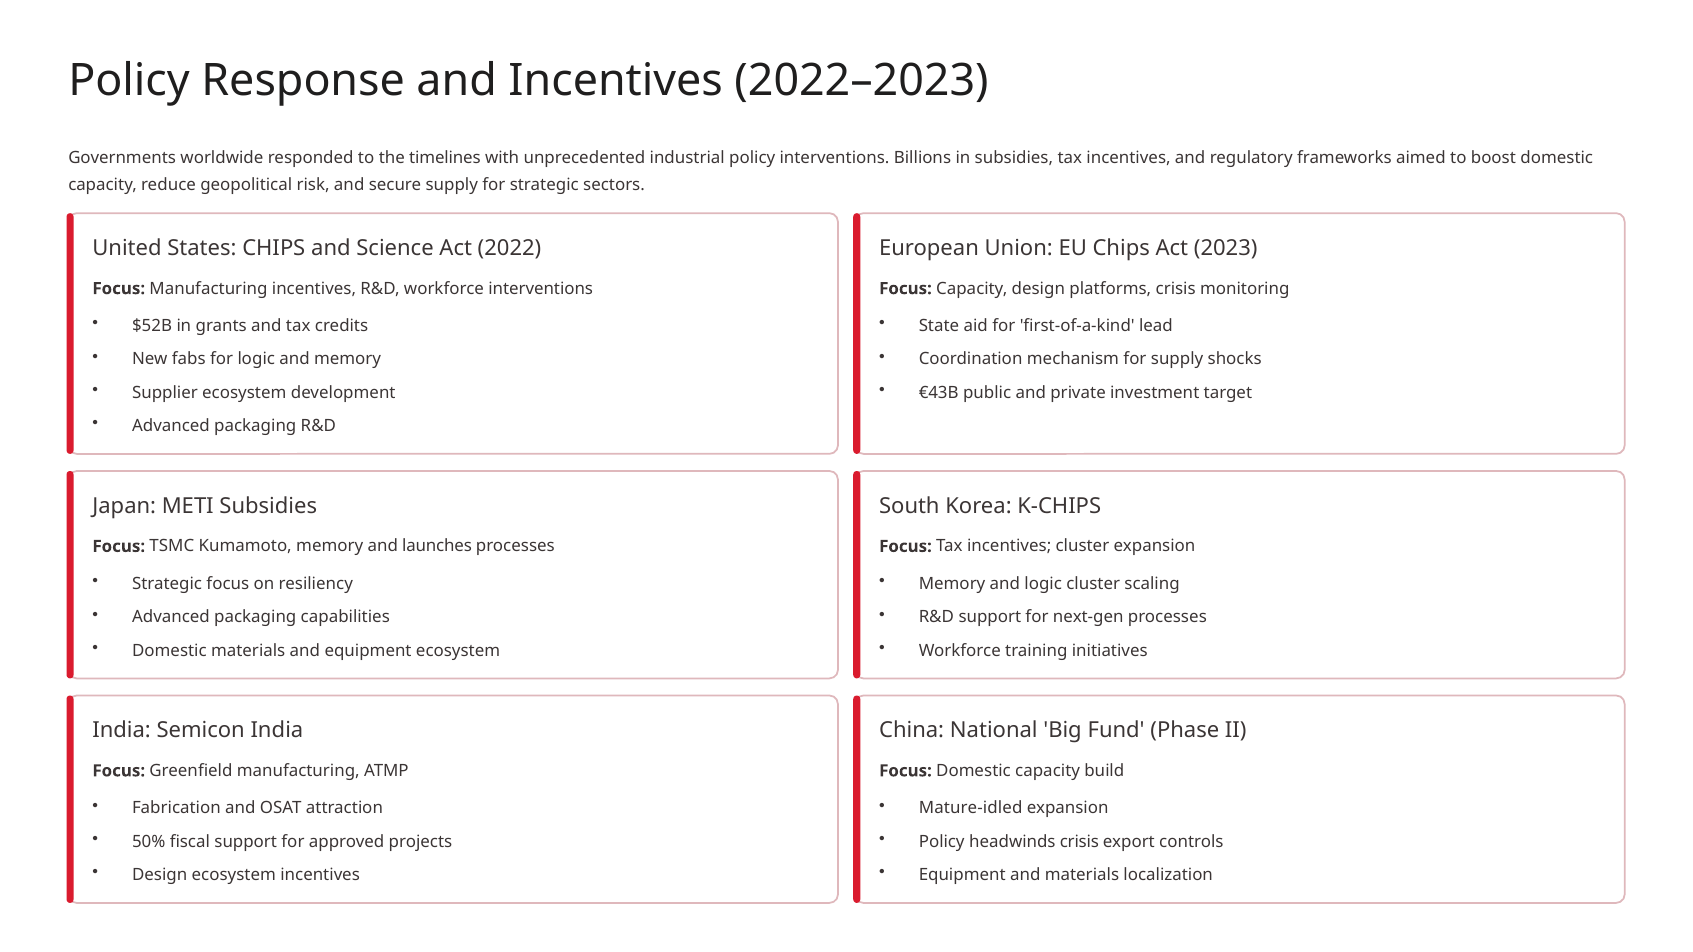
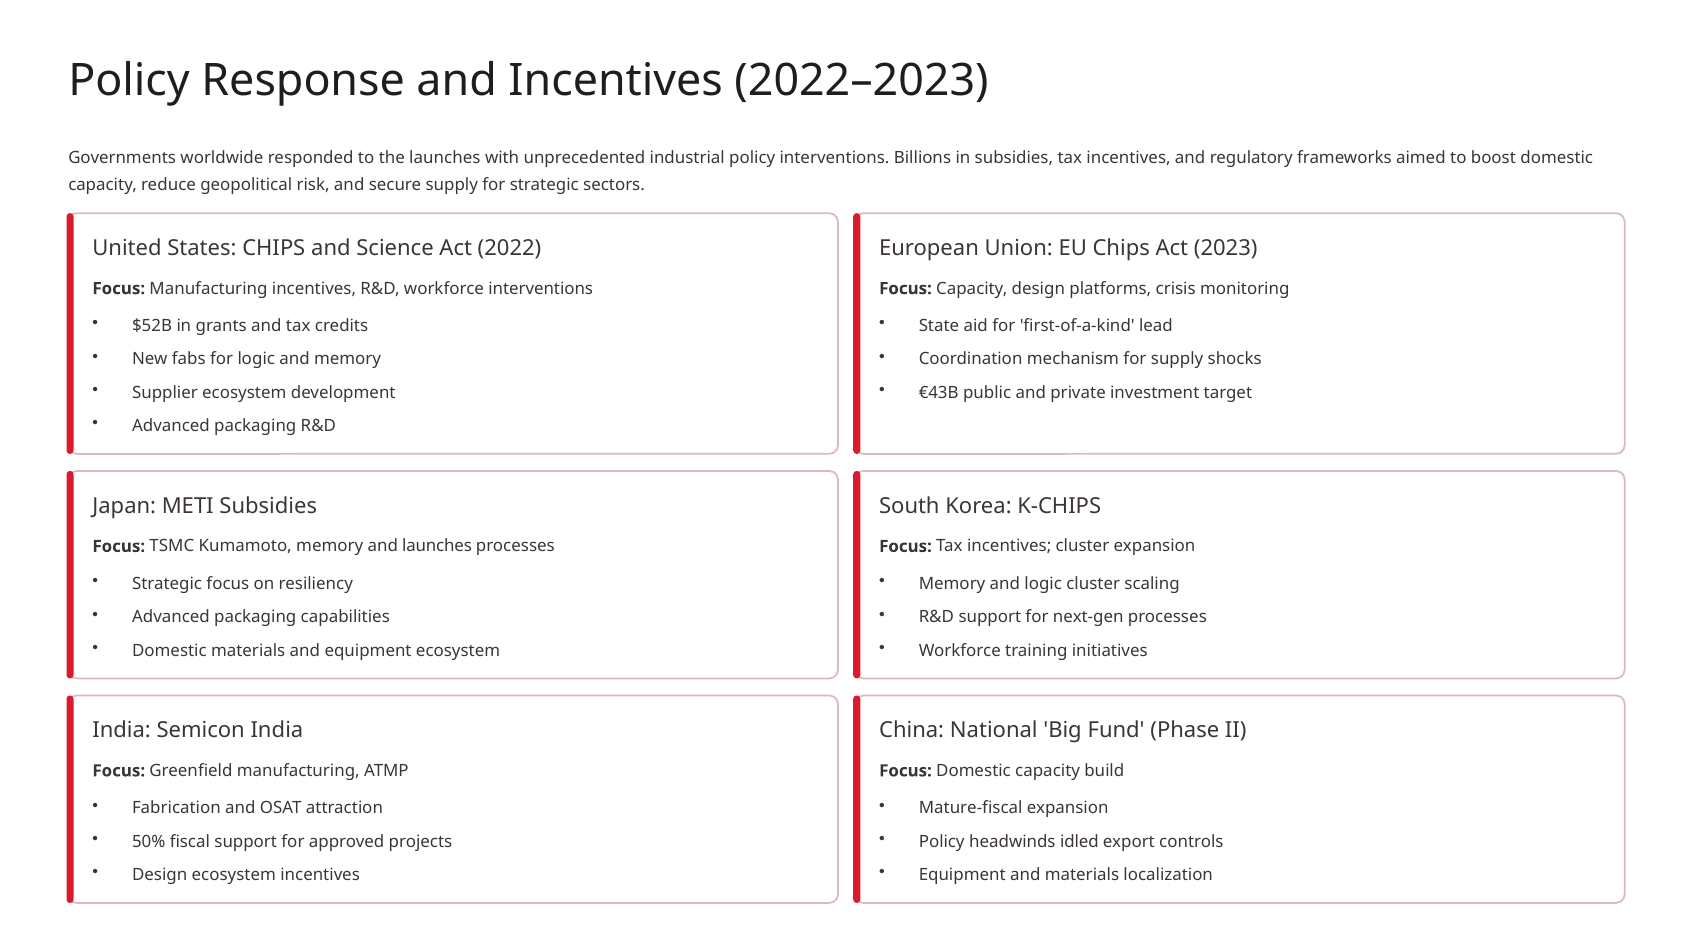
the timelines: timelines -> launches
Mature-idled: Mature-idled -> Mature-fiscal
headwinds crisis: crisis -> idled
